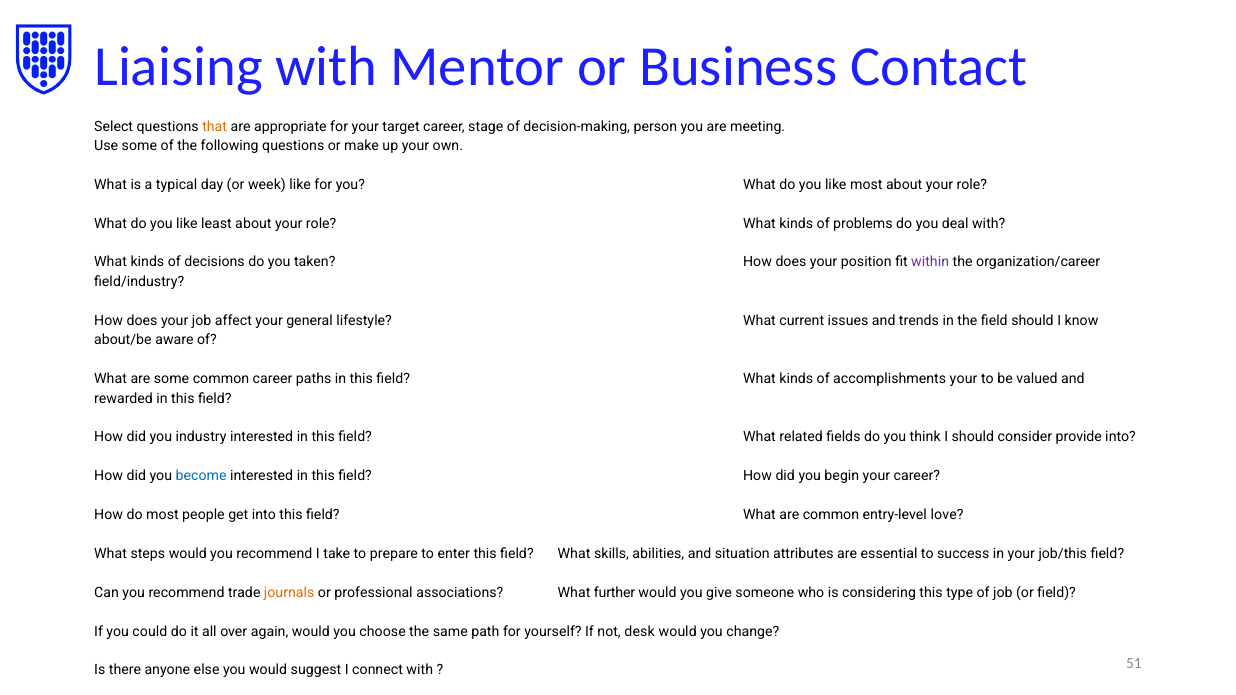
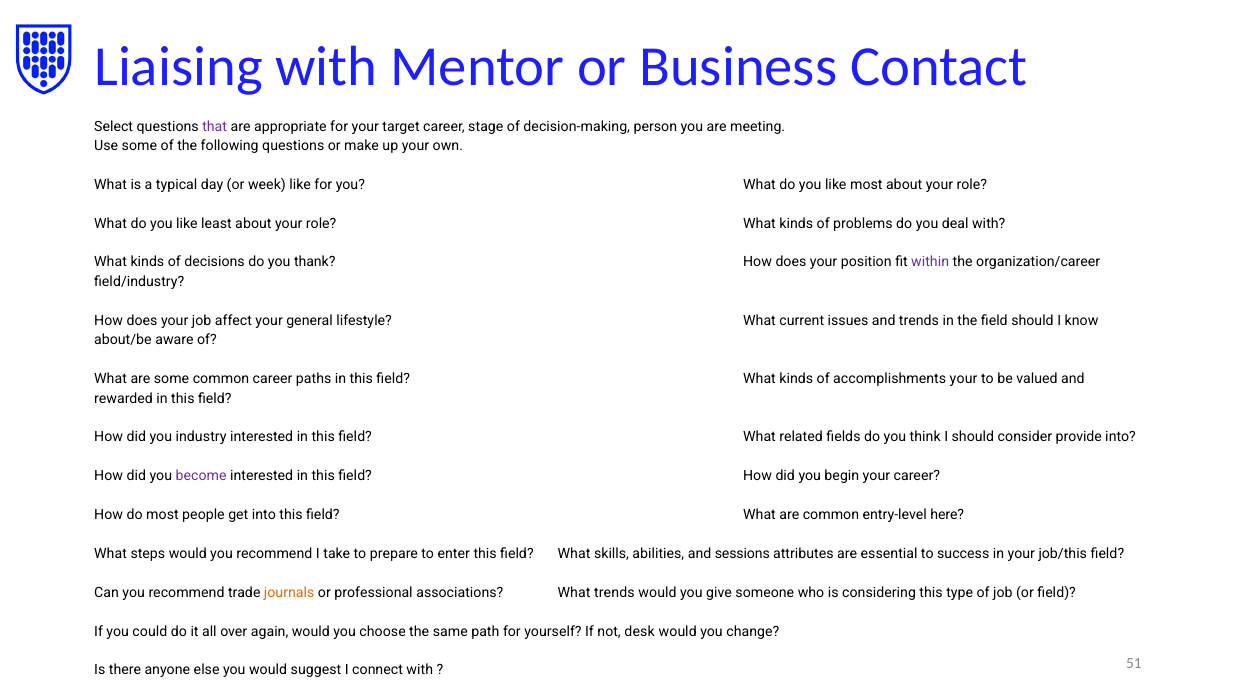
that colour: orange -> purple
taken: taken -> thank
become colour: blue -> purple
love: love -> here
situation: situation -> sessions
What further: further -> trends
